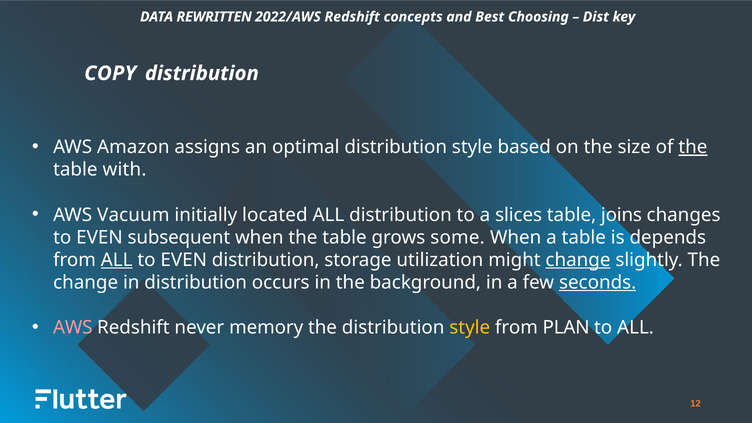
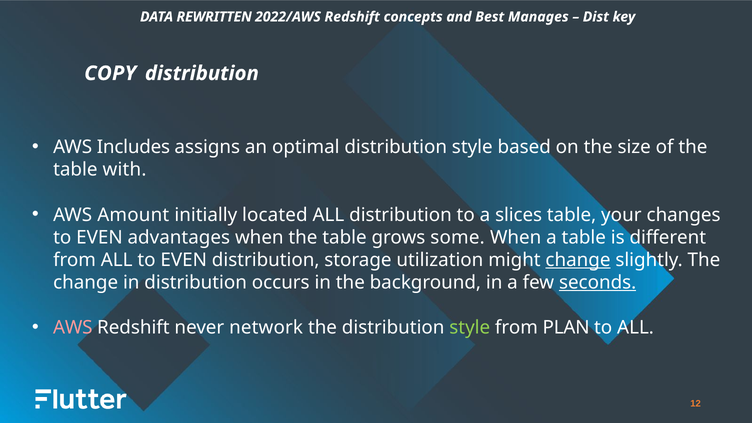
Choosing: Choosing -> Manages
Amazon: Amazon -> Includes
the at (693, 147) underline: present -> none
Vacuum: Vacuum -> Amount
joins: joins -> your
subsequent: subsequent -> advantages
depends: depends -> different
ALL at (117, 260) underline: present -> none
memory: memory -> network
style at (470, 328) colour: yellow -> light green
